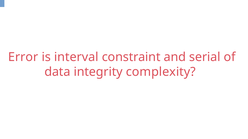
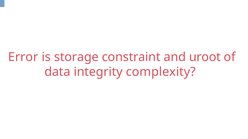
interval: interval -> storage
serial: serial -> uroot
